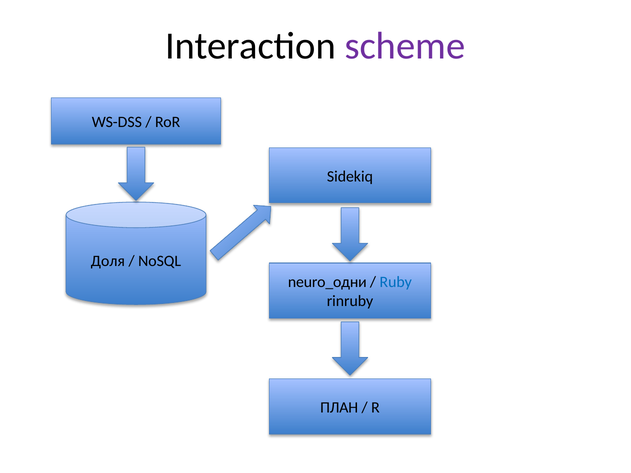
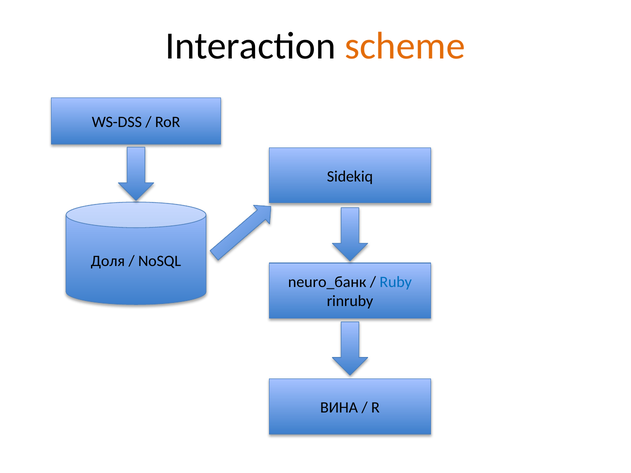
scheme colour: purple -> orange
neuro_одни: neuro_одни -> neuro_банк
ПЛАН: ПЛАН -> ВИНА
